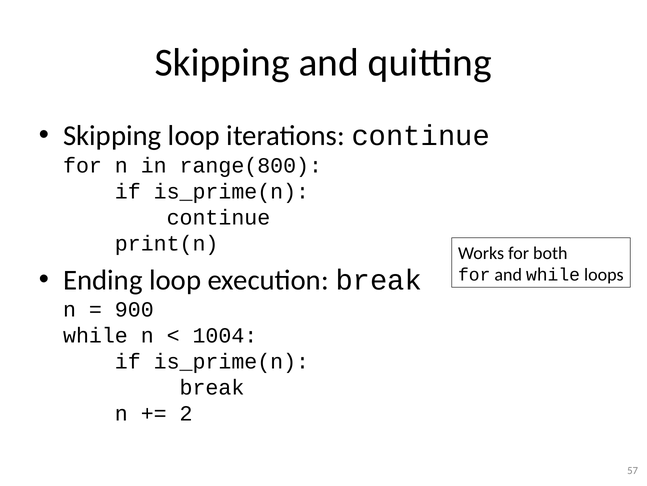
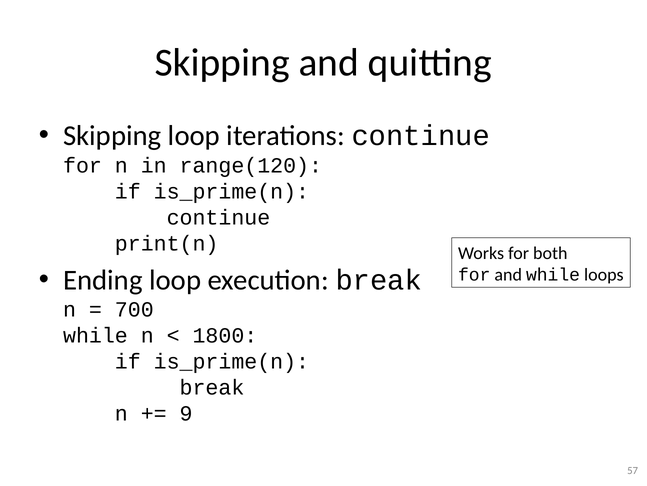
range(800: range(800 -> range(120
900: 900 -> 700
1004: 1004 -> 1800
2: 2 -> 9
